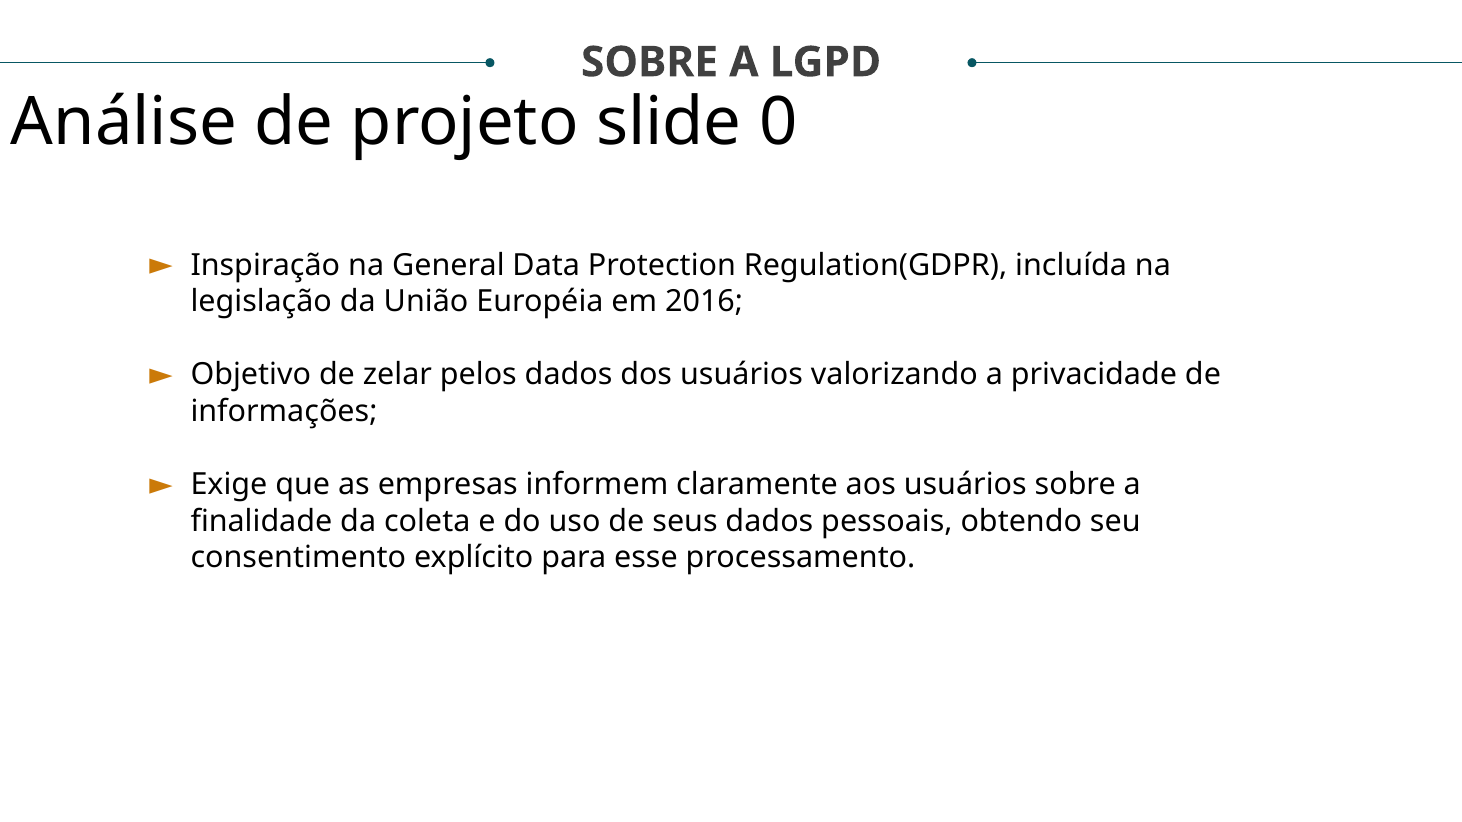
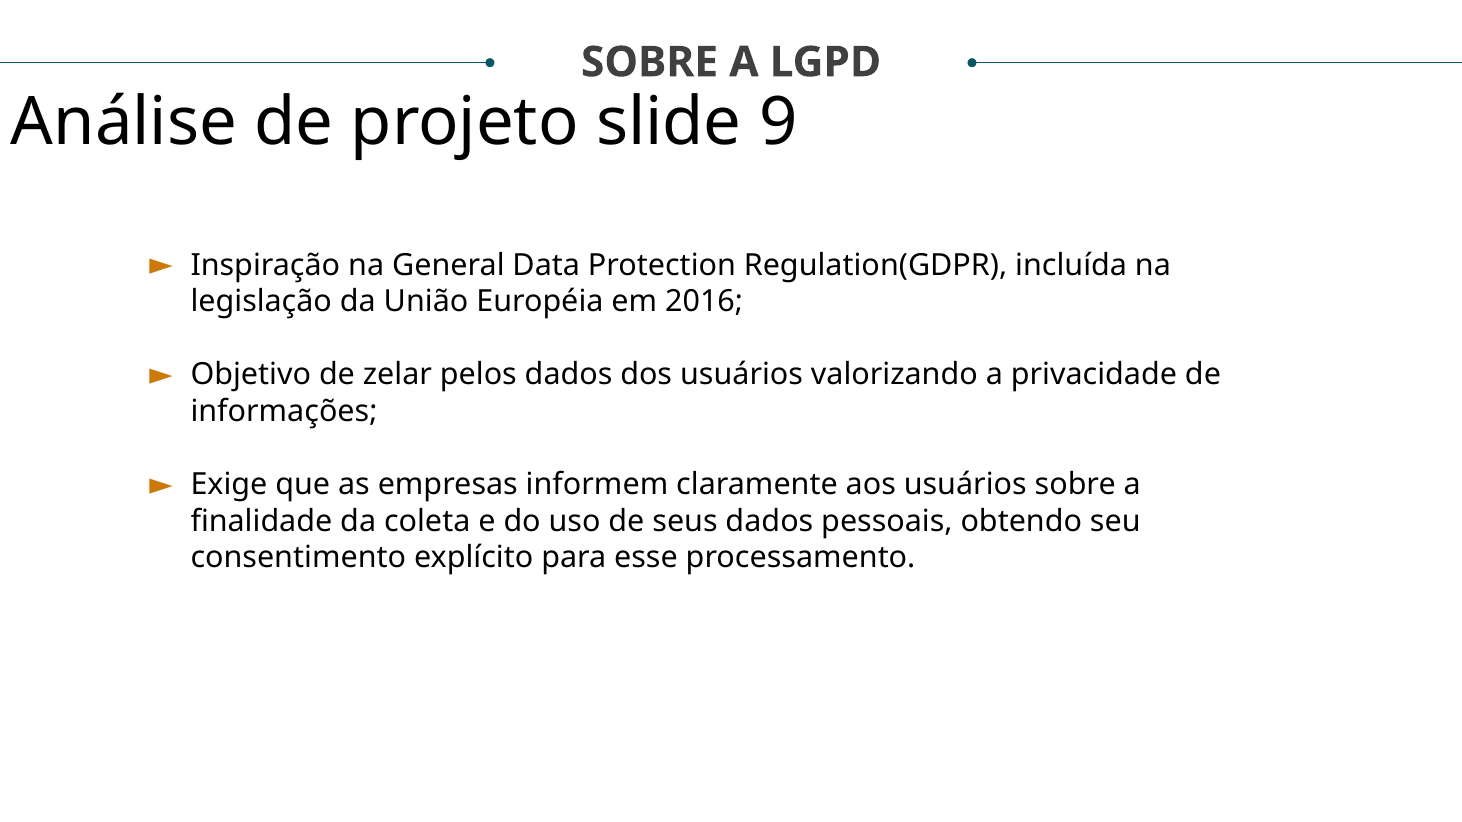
0: 0 -> 9
